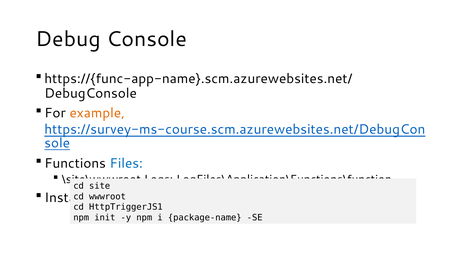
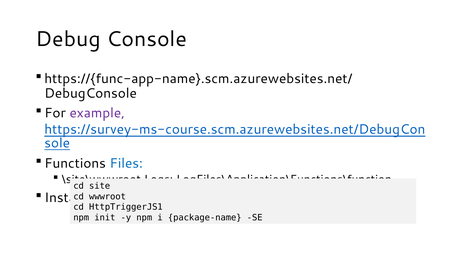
example colour: orange -> purple
